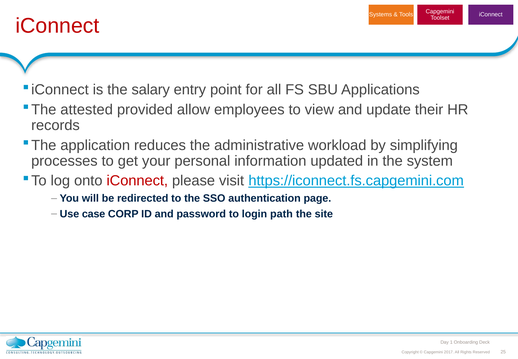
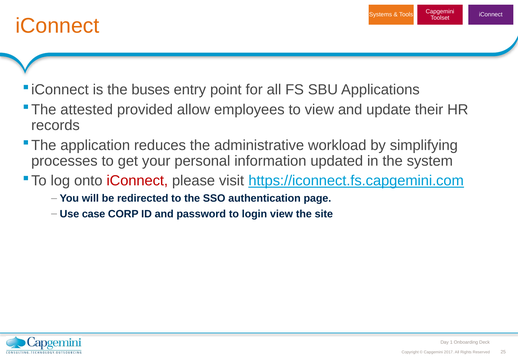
iConnect at (57, 26) colour: red -> orange
salary: salary -> buses
login path: path -> view
